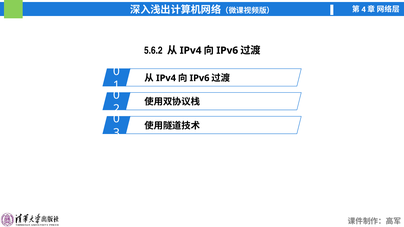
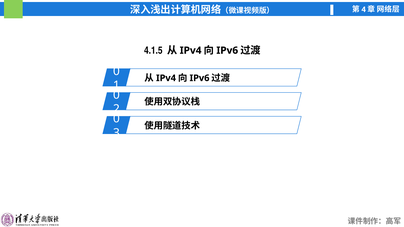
5.6.2: 5.6.2 -> 4.1.5
